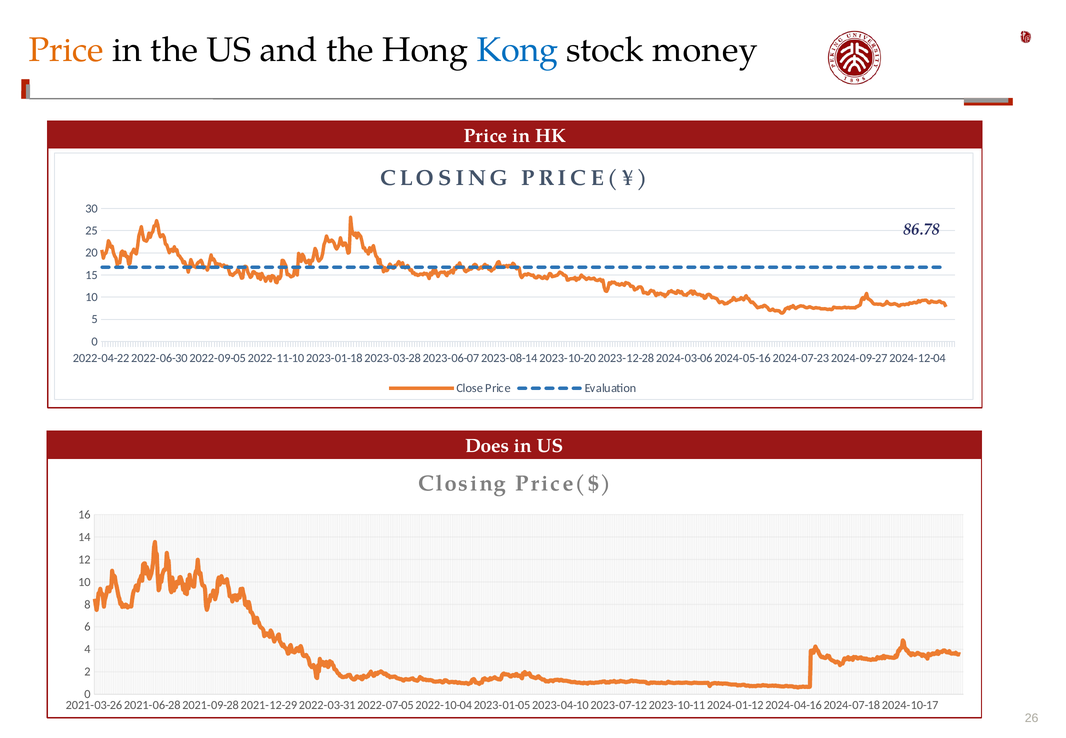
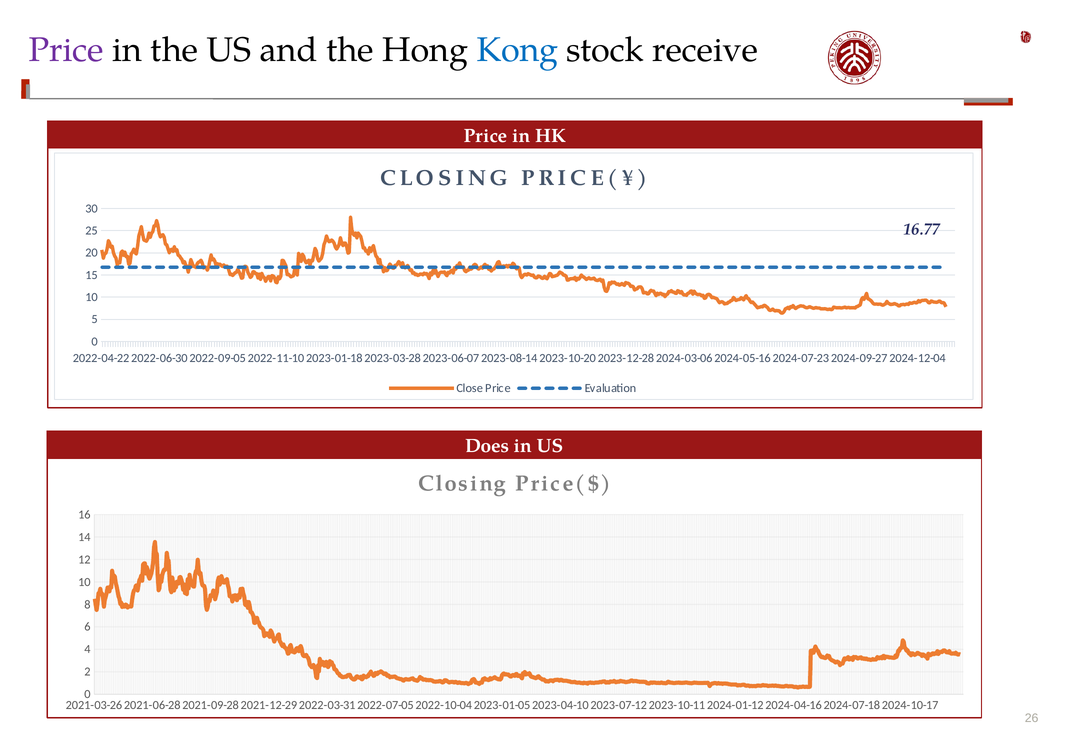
Price at (66, 50) colour: orange -> purple
money: money -> receive
86.78: 86.78 -> 16.77
